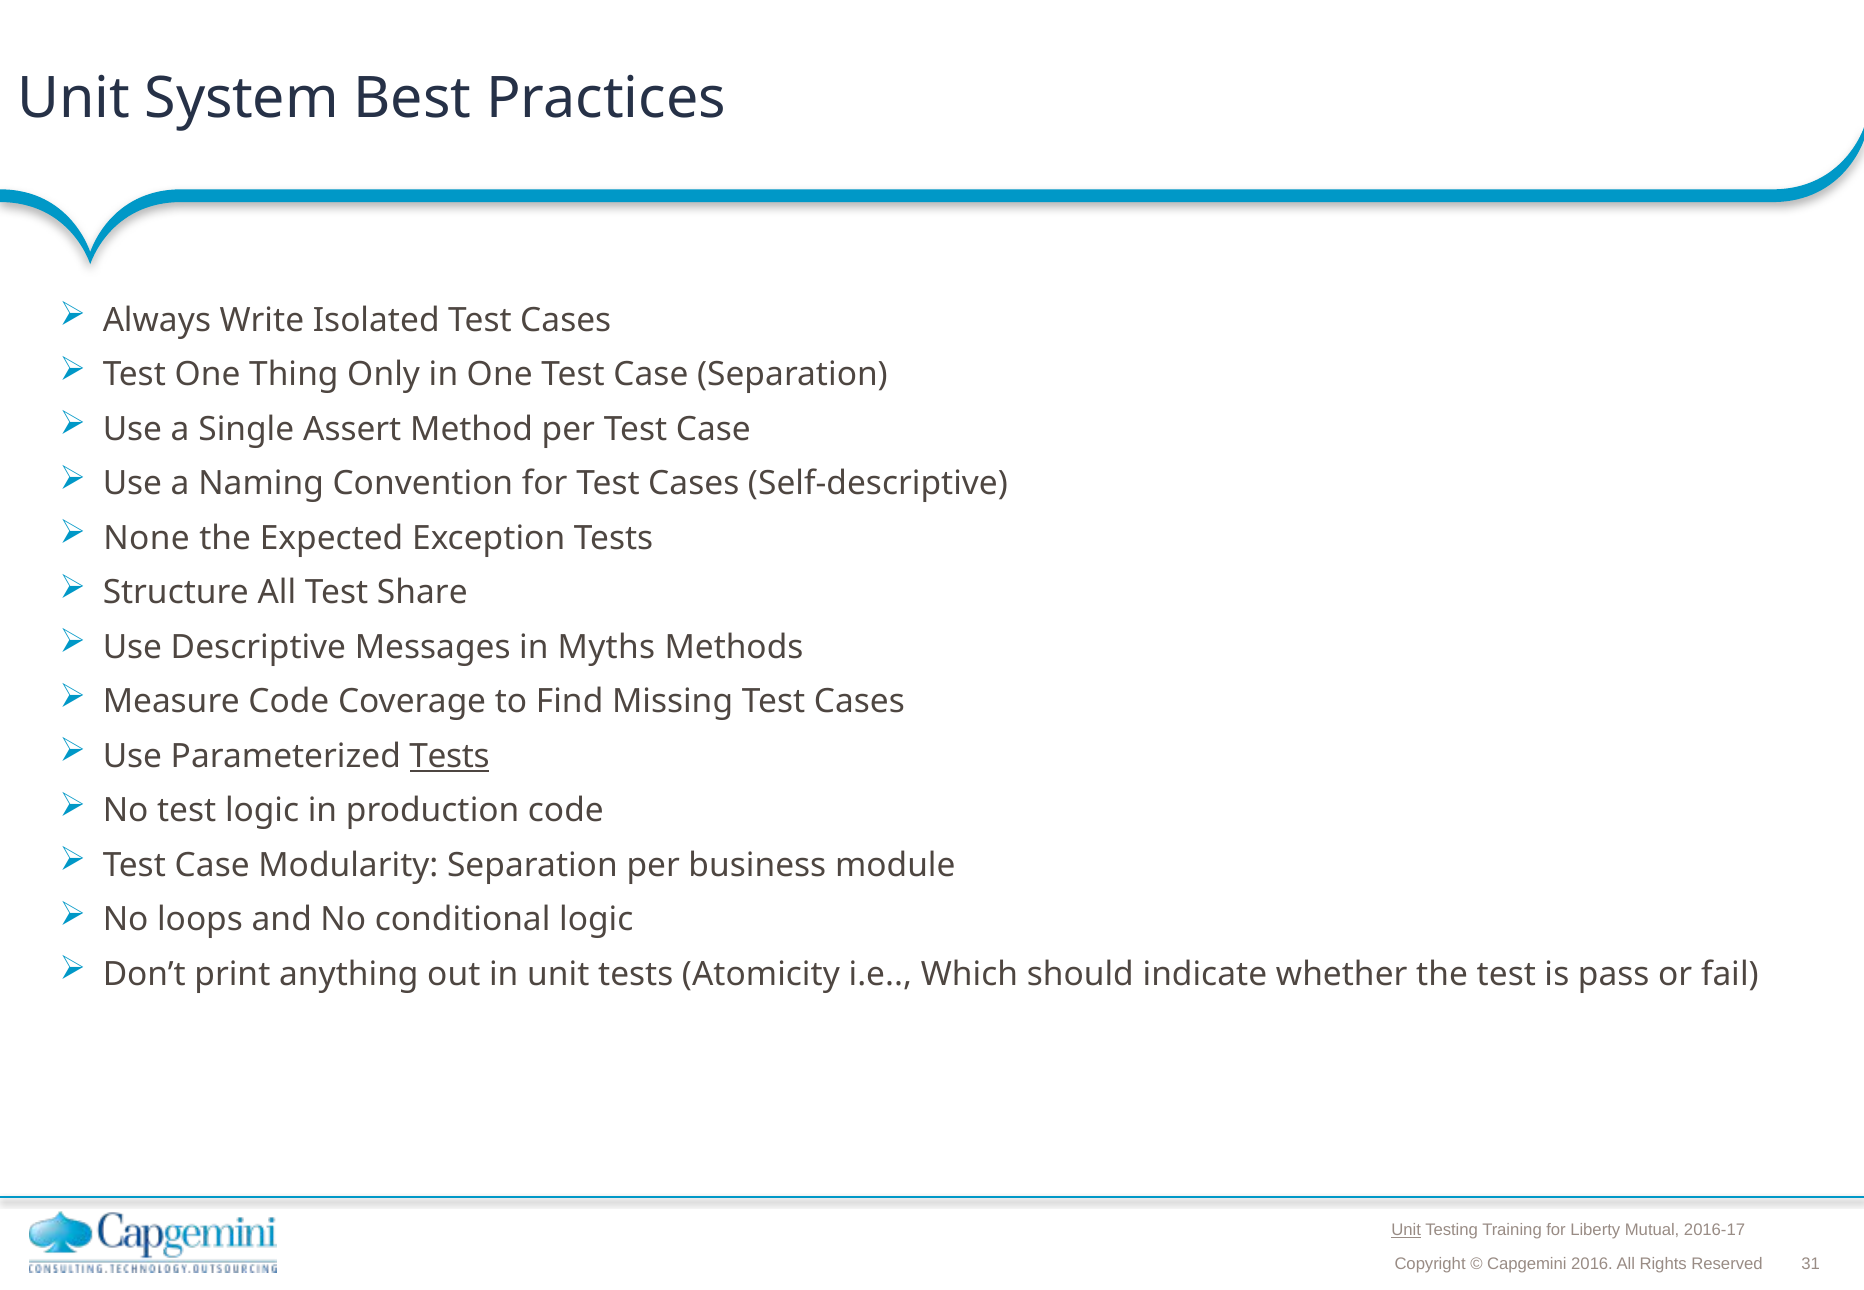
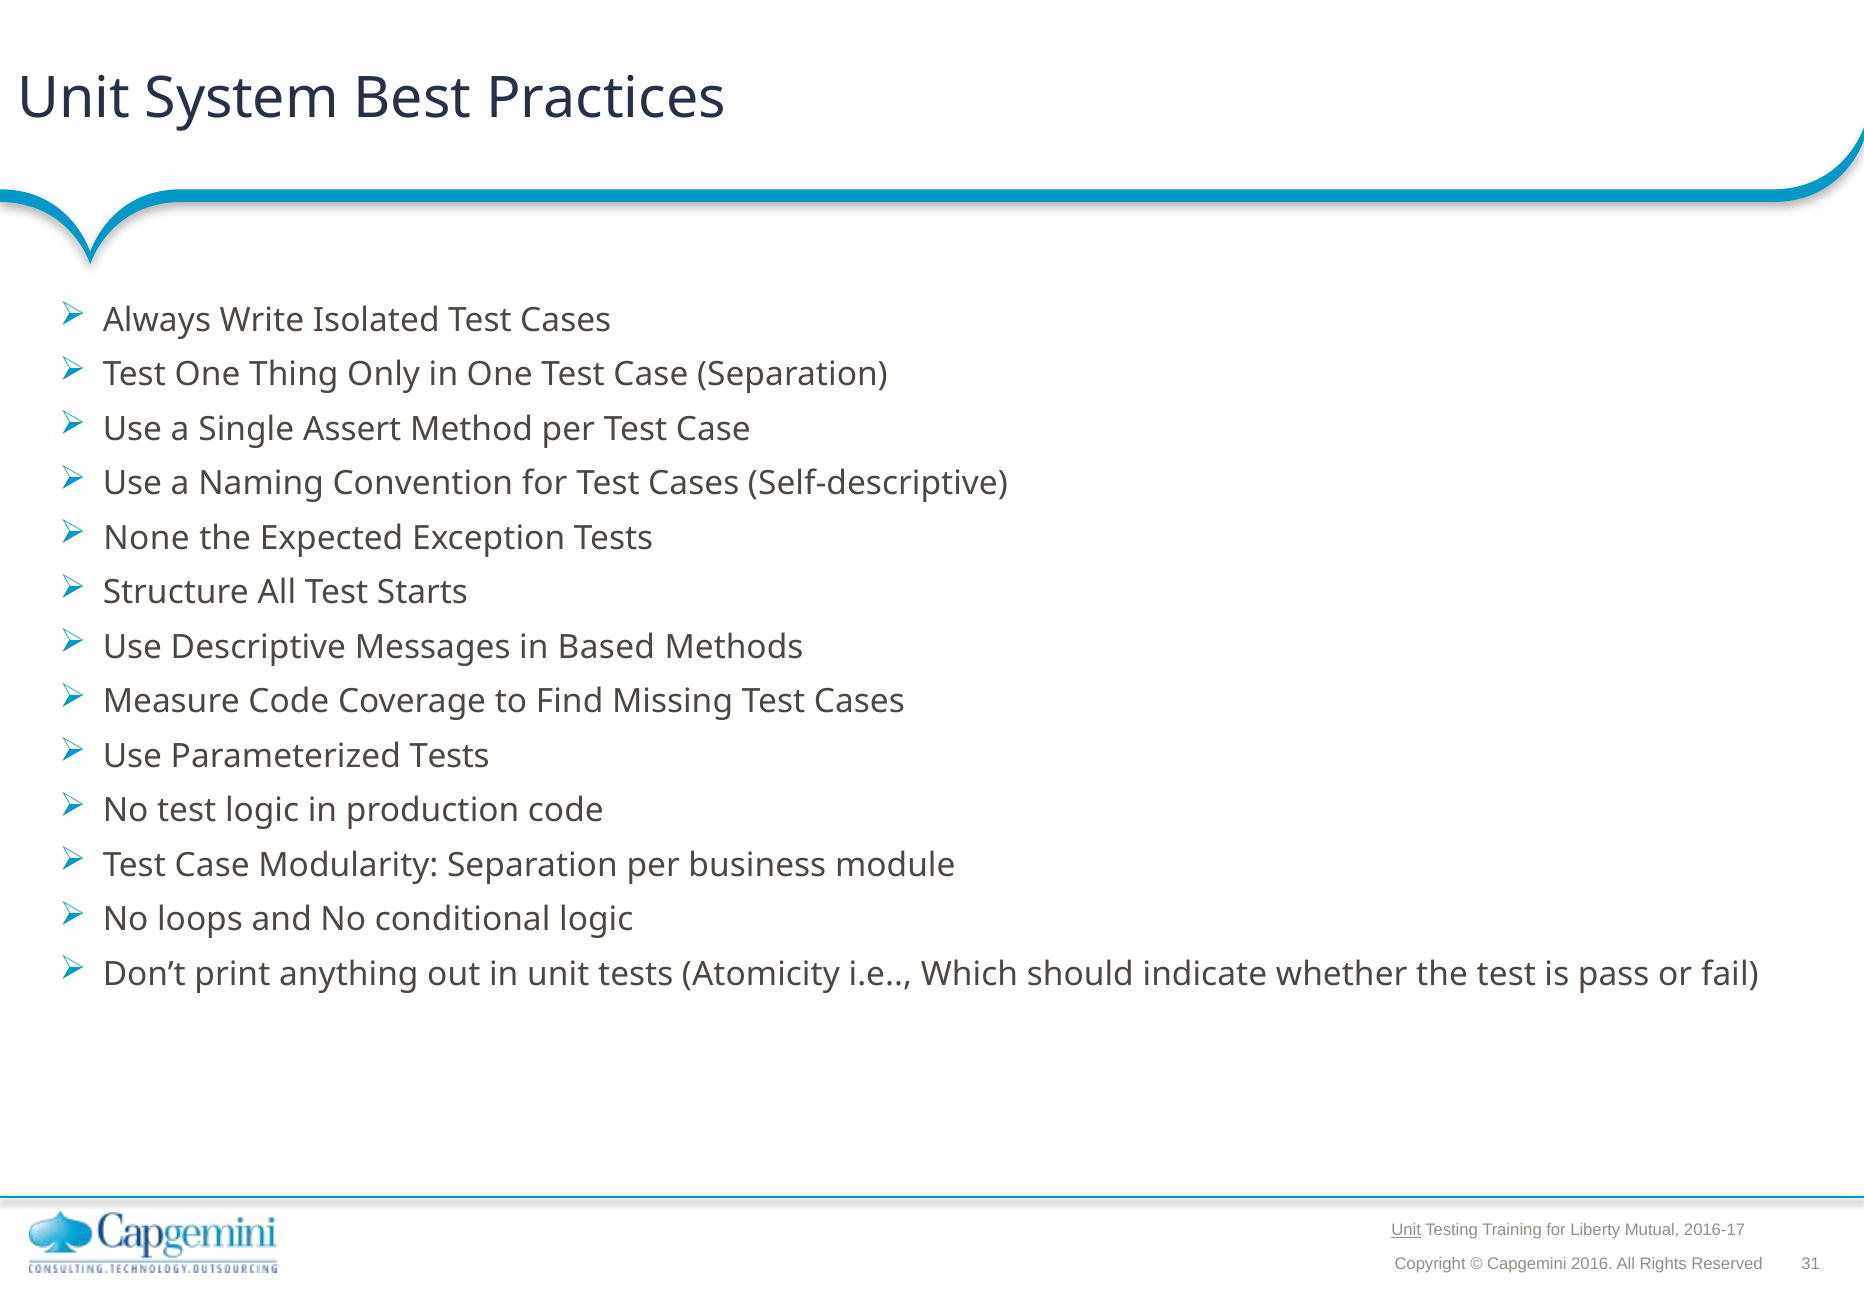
Share: Share -> Starts
Myths: Myths -> Based
Tests at (449, 757) underline: present -> none
